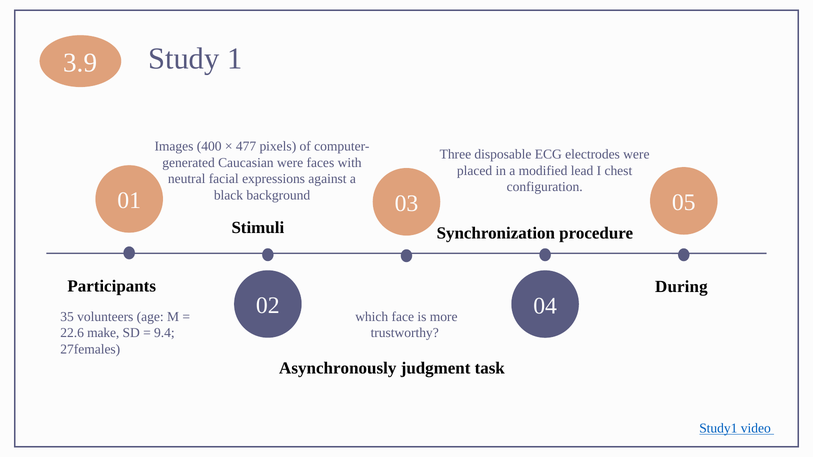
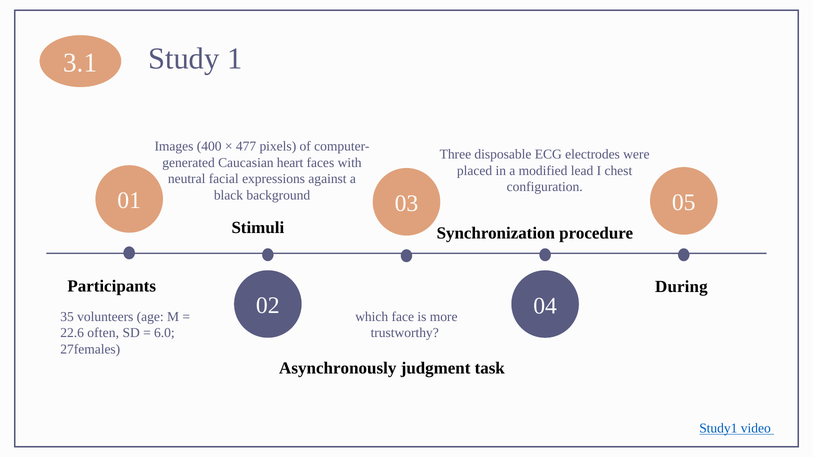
3.9: 3.9 -> 3.1
Caucasian were: were -> heart
make: make -> often
9.4: 9.4 -> 6.0
